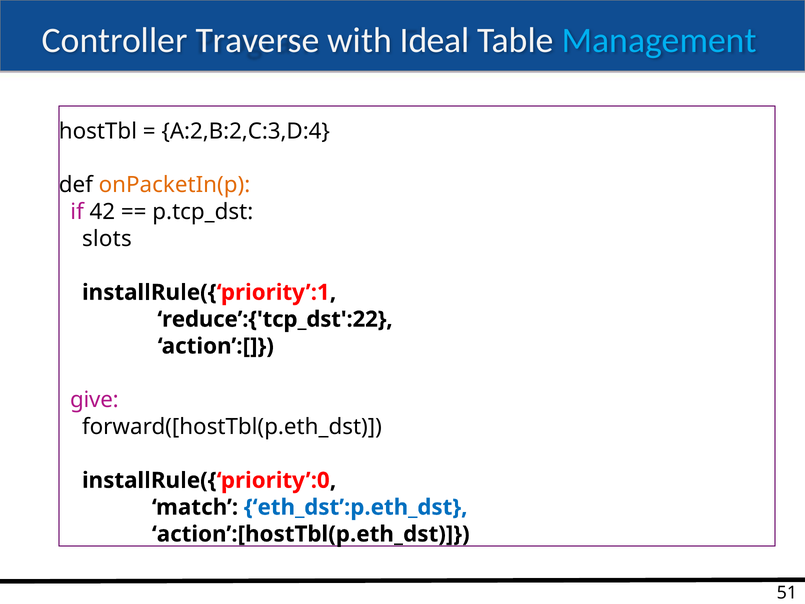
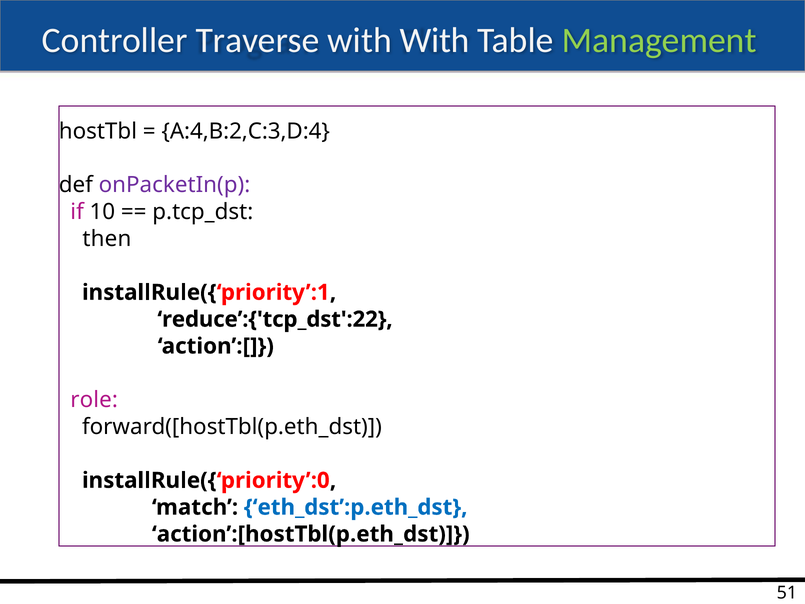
with Ideal: Ideal -> With
Management colour: light blue -> light green
A:2,B:2,C:3,D:4: A:2,B:2,C:3,D:4 -> A:4,B:2,C:3,D:4
onPacketIn(p colour: orange -> purple
42: 42 -> 10
slots: slots -> then
give: give -> role
